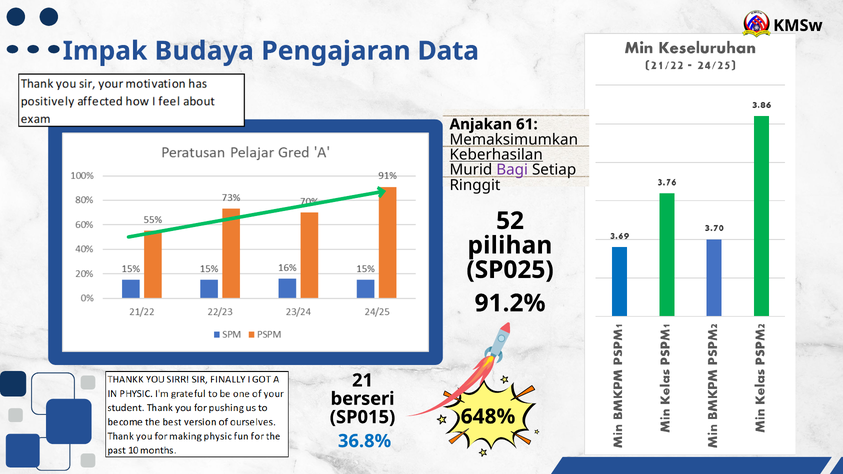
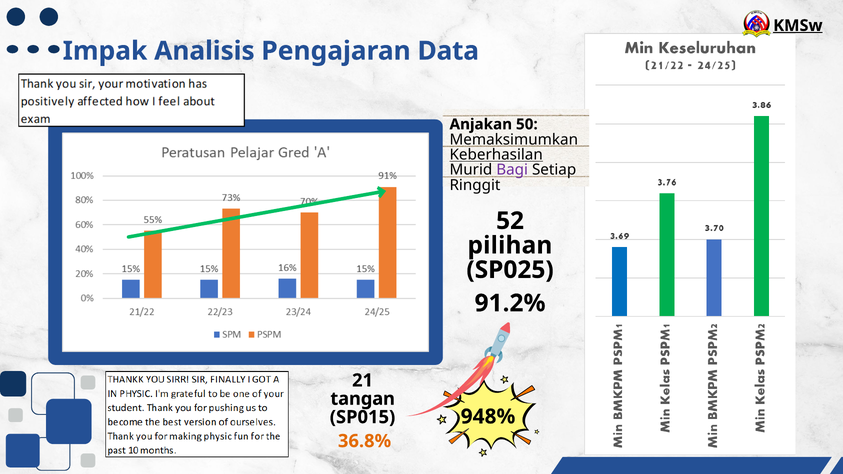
KMSw underline: none -> present
Budaya: Budaya -> Analisis
61: 61 -> 50
berseri: berseri -> tangan
648%: 648% -> 948%
36.8% colour: blue -> orange
